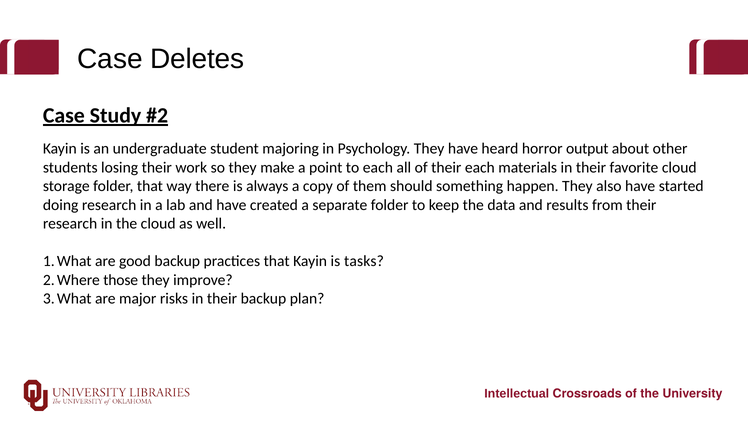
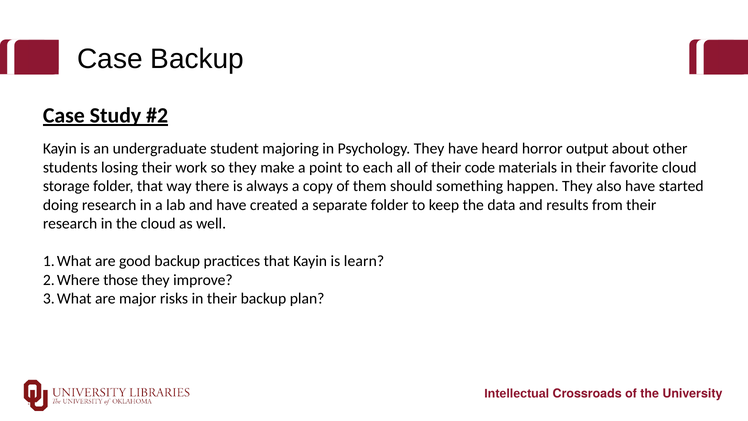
Case Deletes: Deletes -> Backup
their each: each -> code
tasks: tasks -> learn
